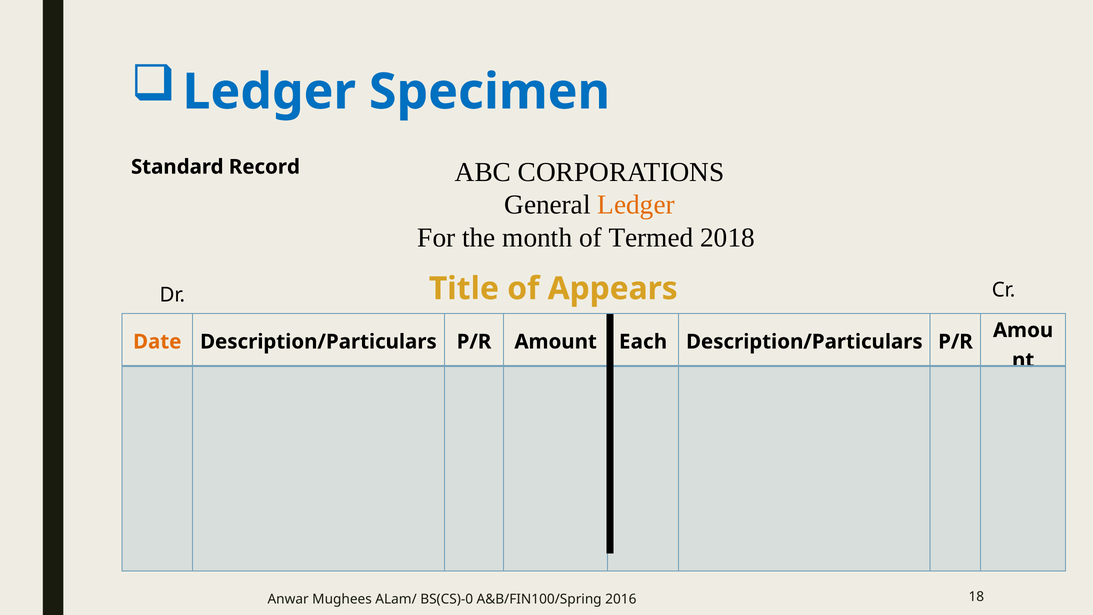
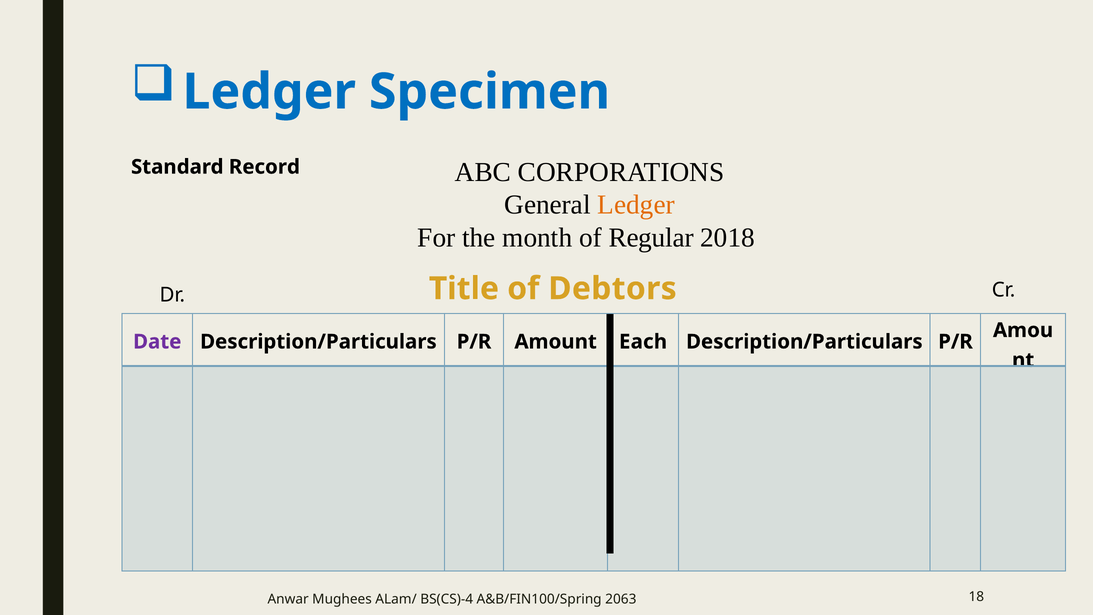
Termed: Termed -> Regular
Appears: Appears -> Debtors
Date colour: orange -> purple
BS(CS)-0: BS(CS)-0 -> BS(CS)-4
2016: 2016 -> 2063
